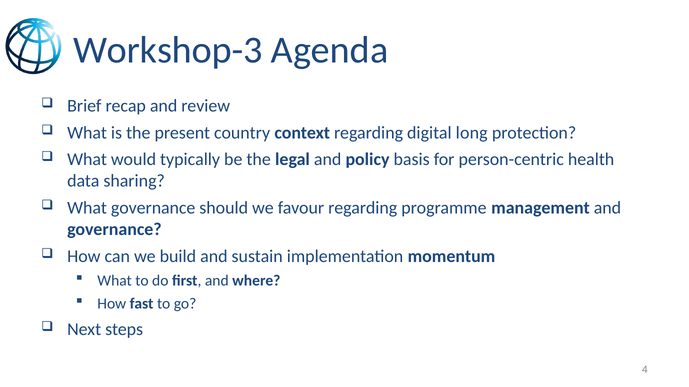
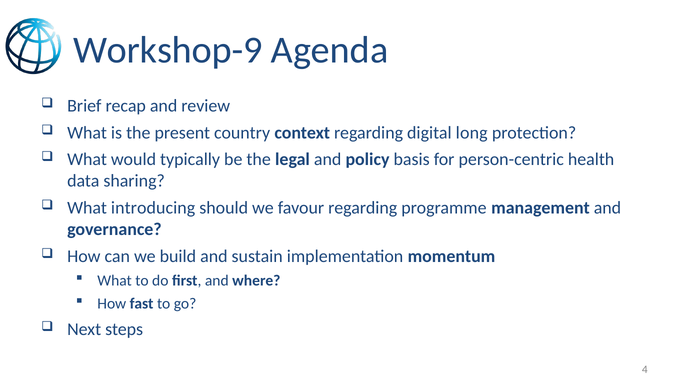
Workshop-3: Workshop-3 -> Workshop-9
What governance: governance -> introducing
